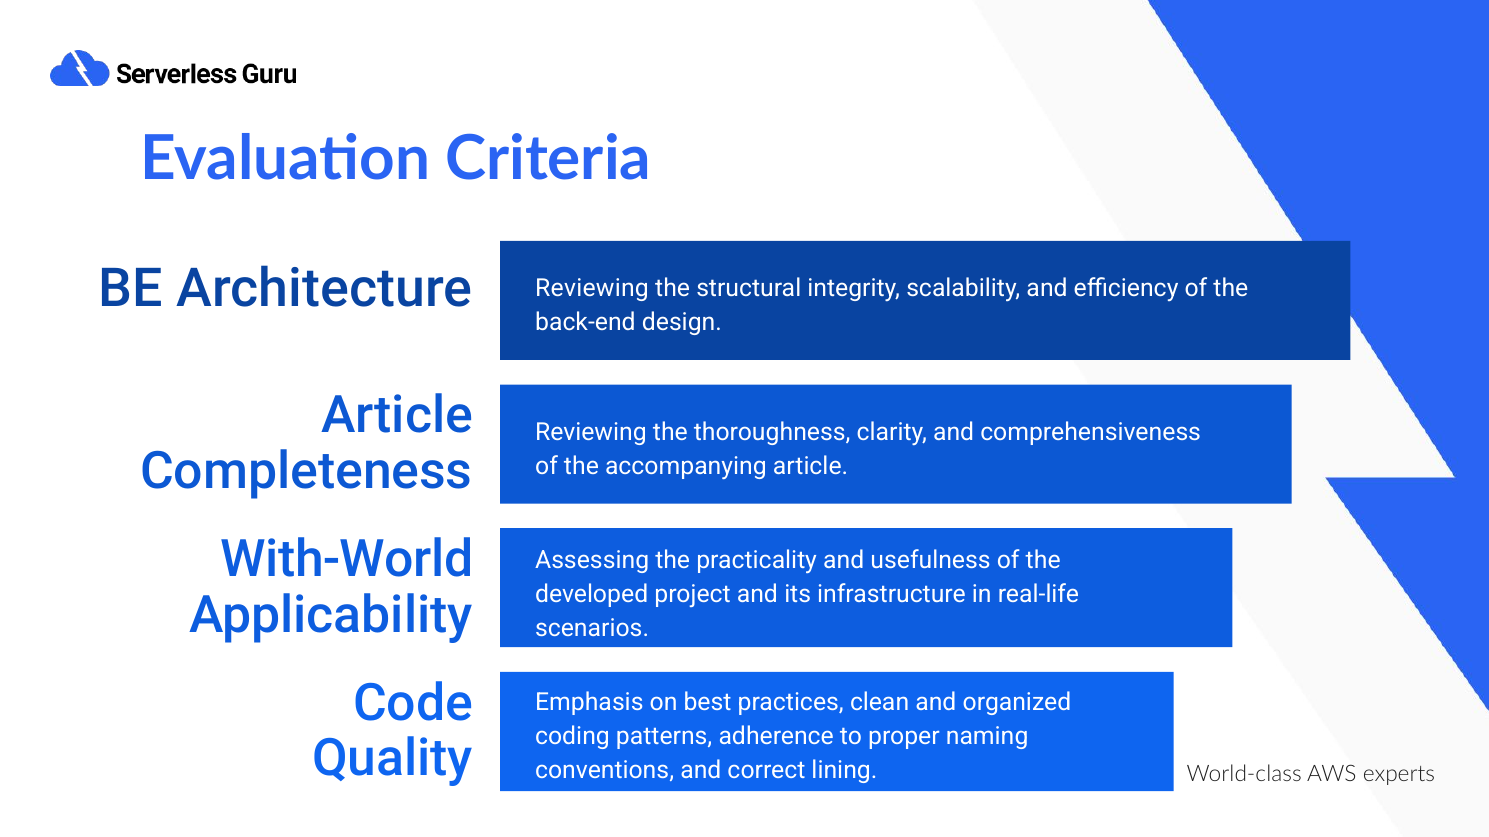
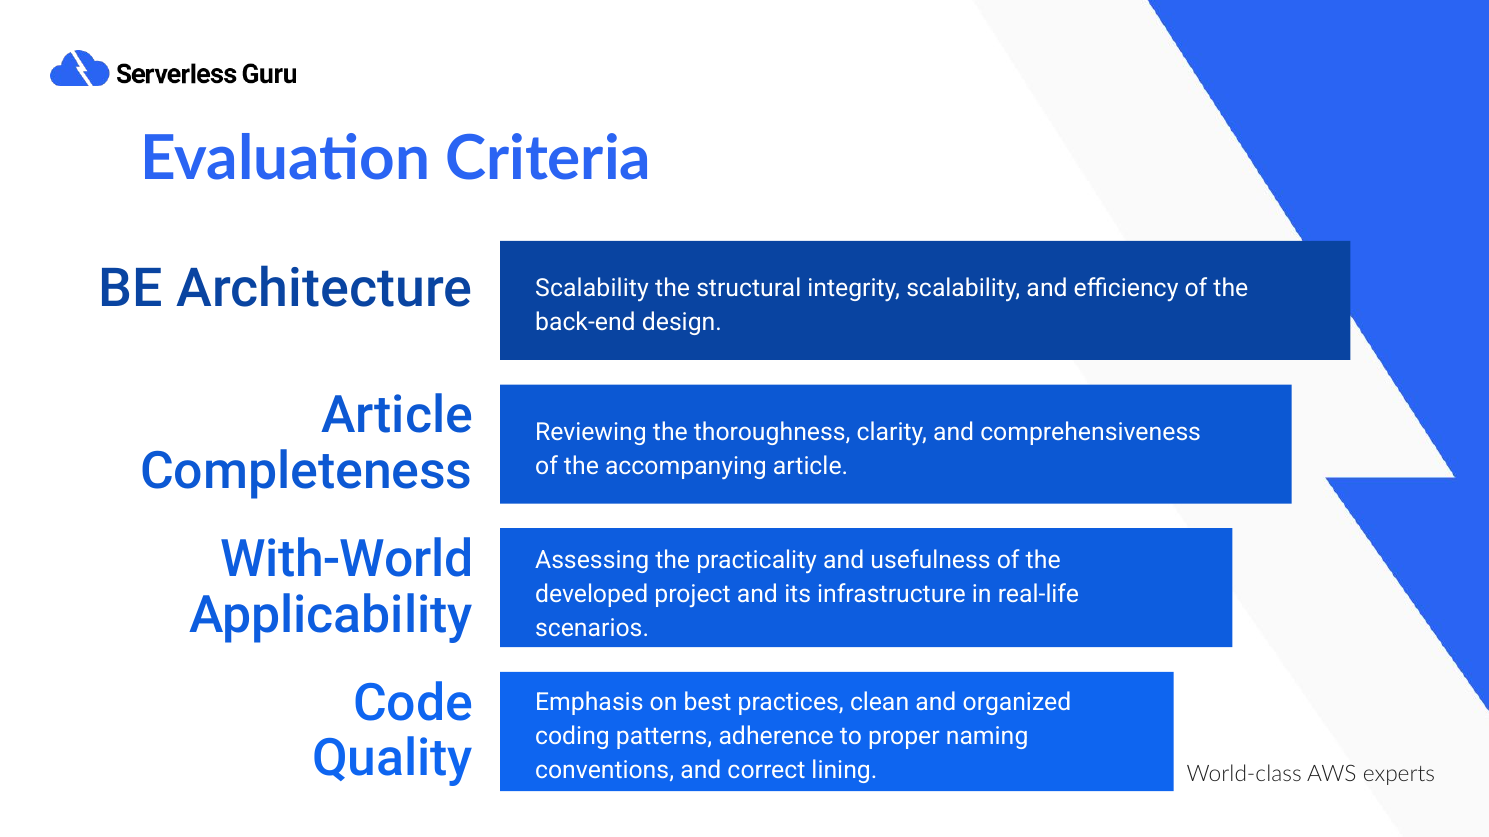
Architecture Reviewing: Reviewing -> Scalability
